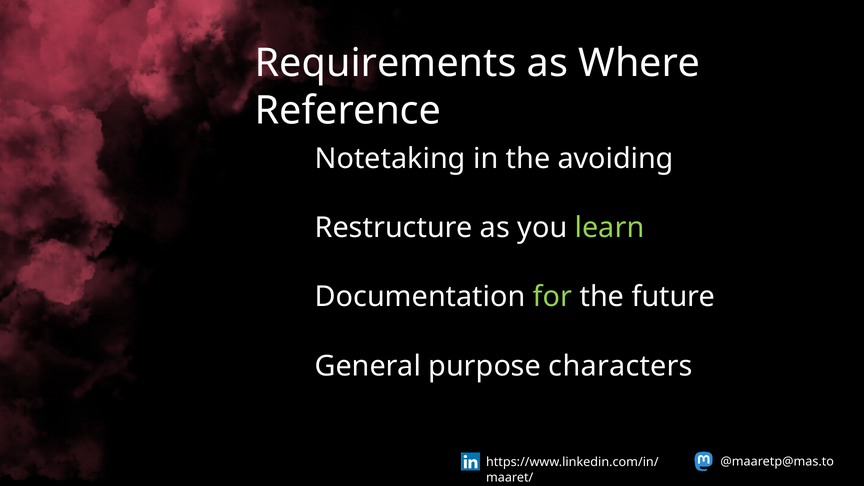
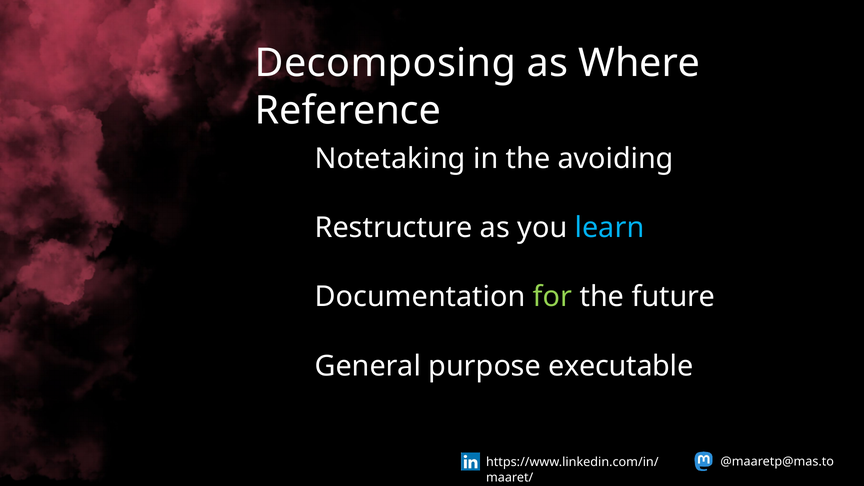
Requirements: Requirements -> Decomposing
learn colour: light green -> light blue
characters: characters -> executable
